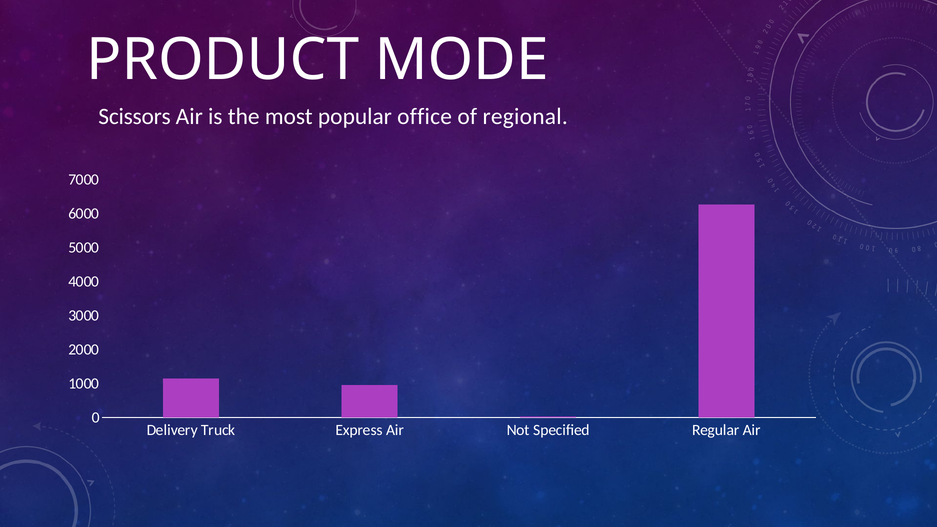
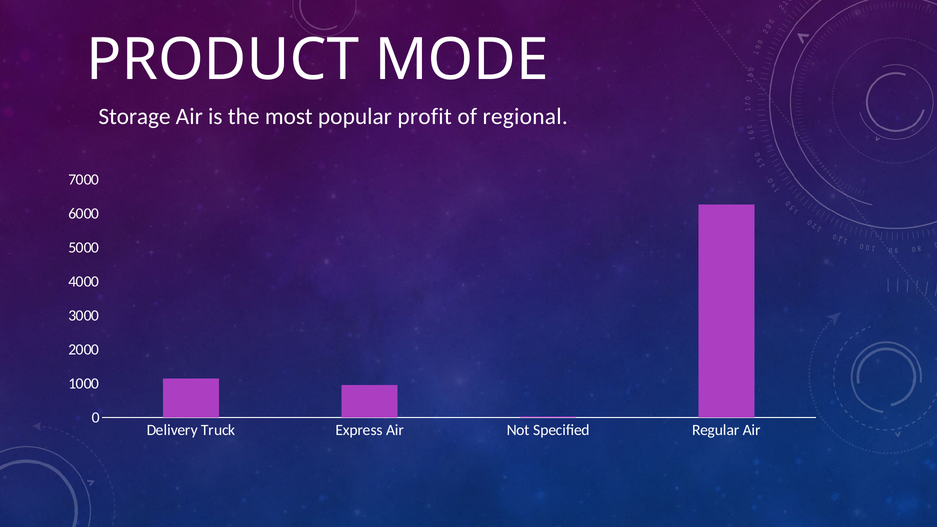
Scissors: Scissors -> Storage
office: office -> profit
